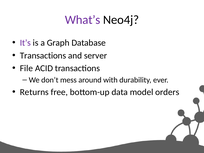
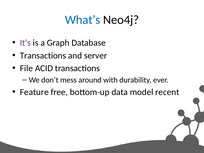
What’s colour: purple -> blue
Returns: Returns -> Feature
orders: orders -> recent
